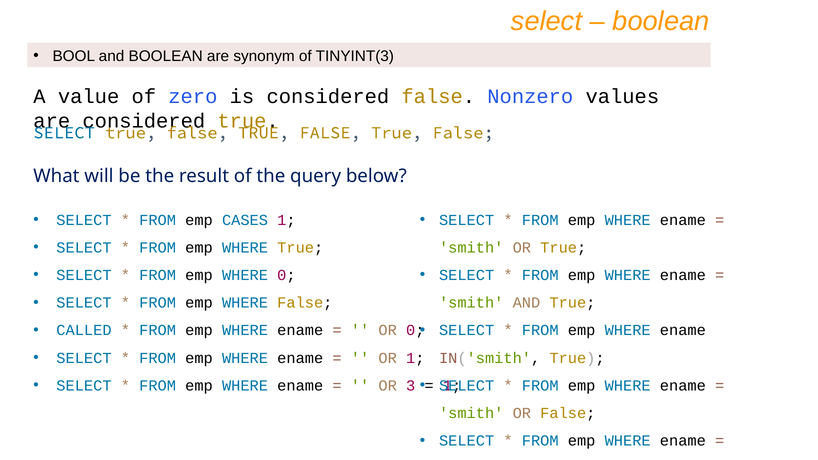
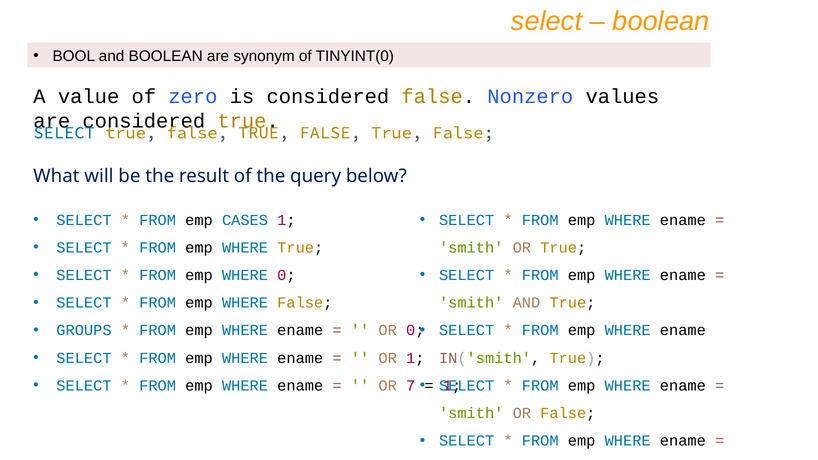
TINYINT(3: TINYINT(3 -> TINYINT(0
CALLED: CALLED -> GROUPS
3: 3 -> 7
